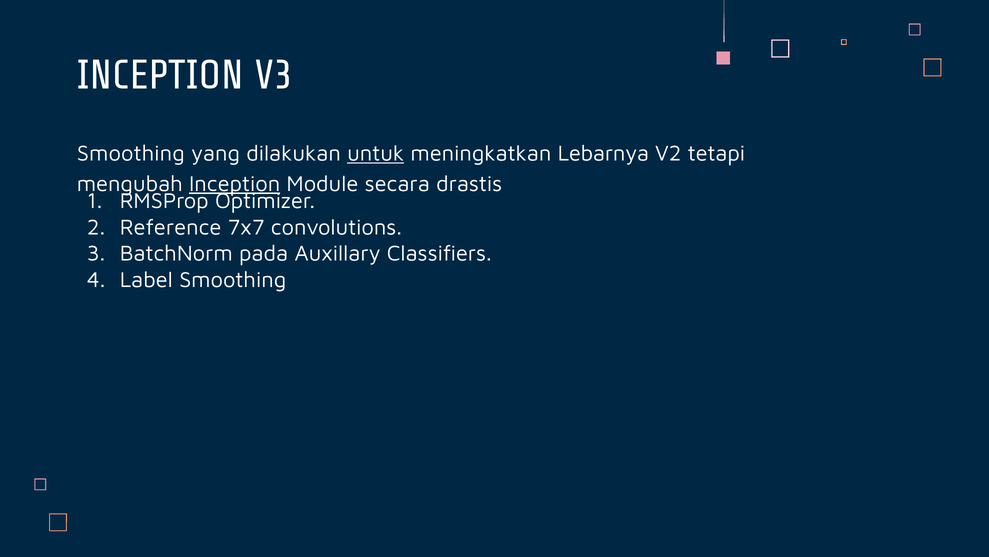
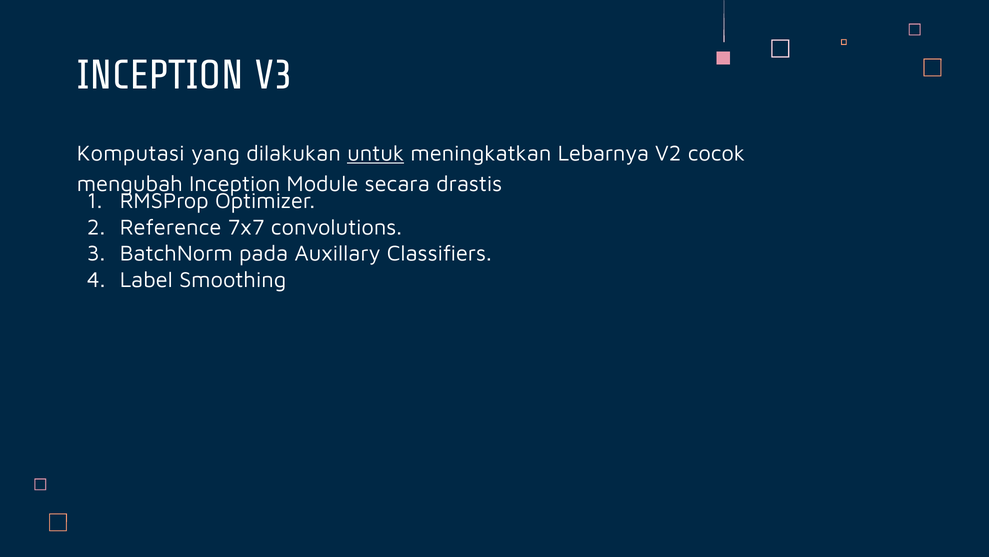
Smoothing at (131, 153): Smoothing -> Komputasi
tetapi: tetapi -> cocok
Inception at (235, 184) underline: present -> none
